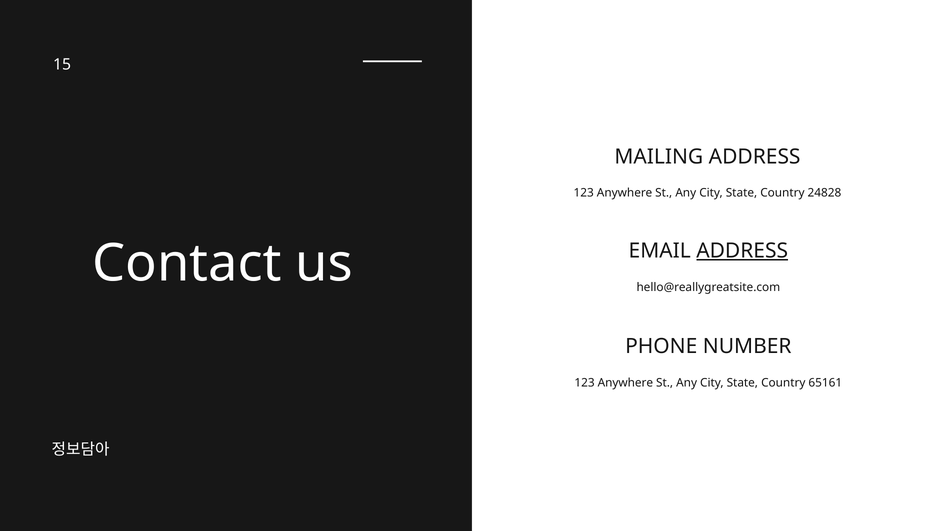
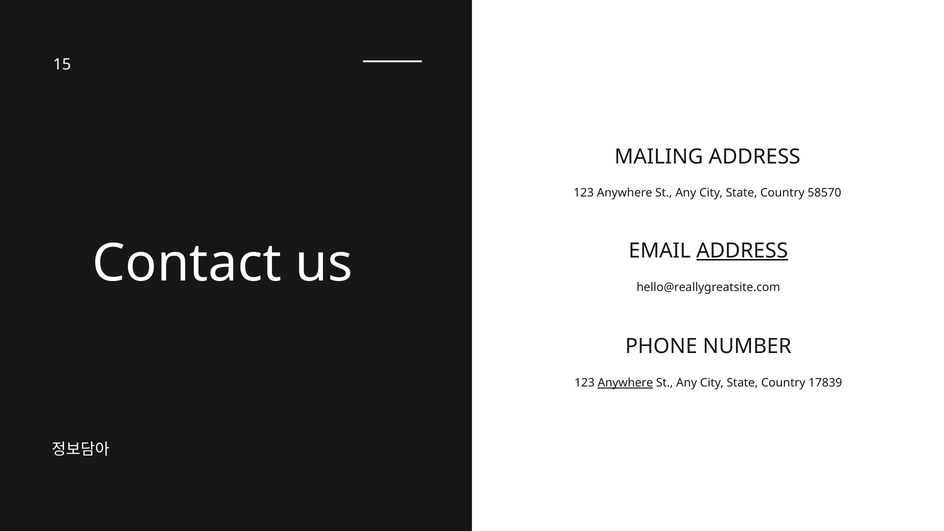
24828: 24828 -> 58570
Anywhere at (625, 383) underline: none -> present
65161: 65161 -> 17839
